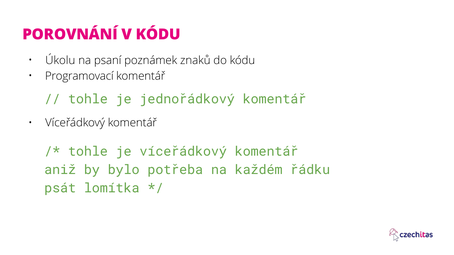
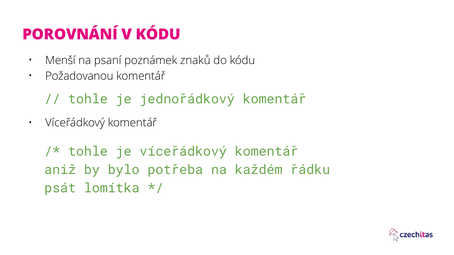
Úkolu: Úkolu -> Menší
Programovací: Programovací -> Požadovanou
